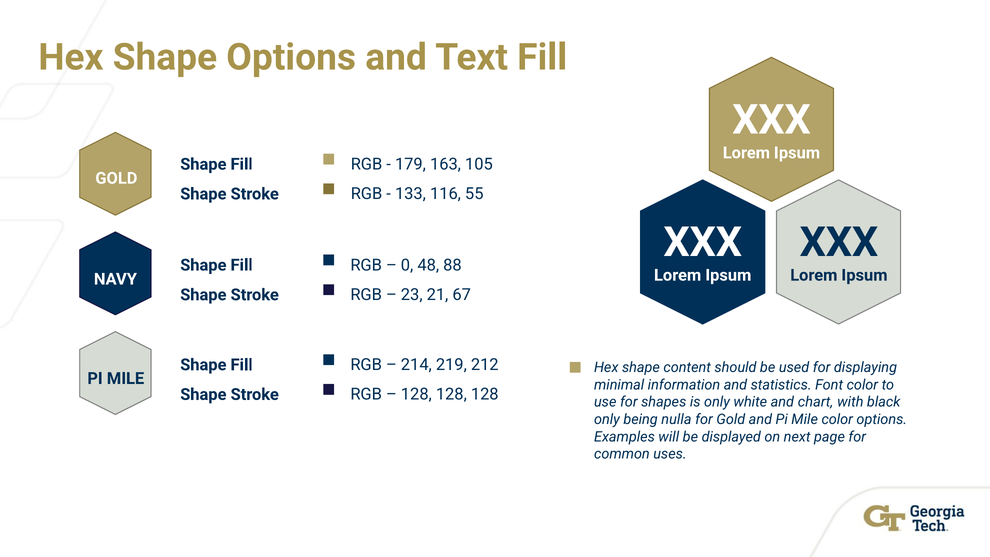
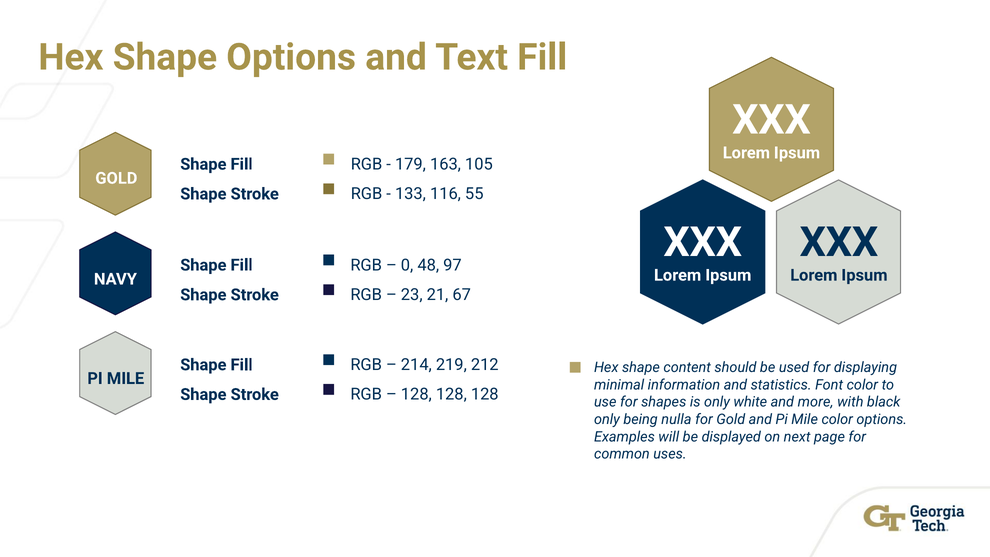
88: 88 -> 97
chart: chart -> more
